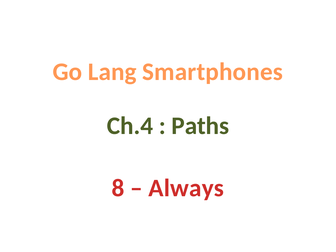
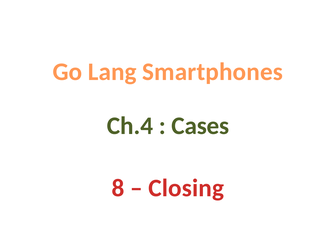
Paths: Paths -> Cases
Always: Always -> Closing
